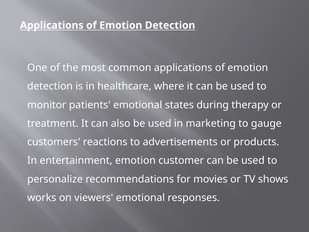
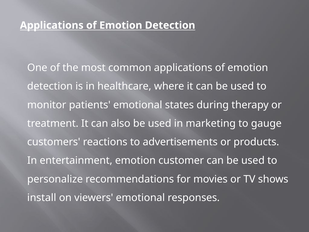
works: works -> install
